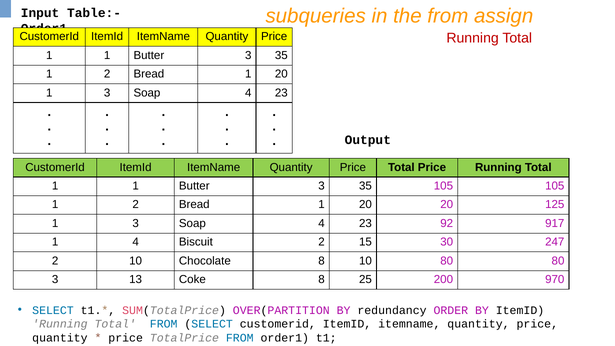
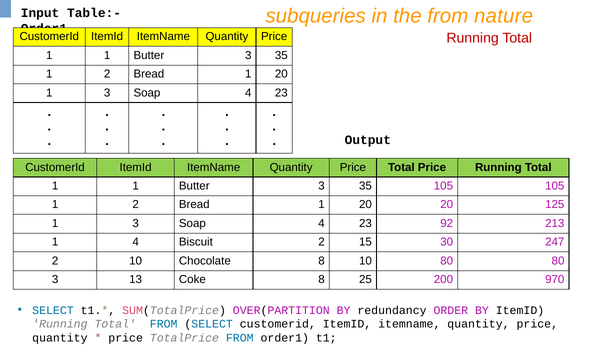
assign: assign -> nature
917: 917 -> 213
